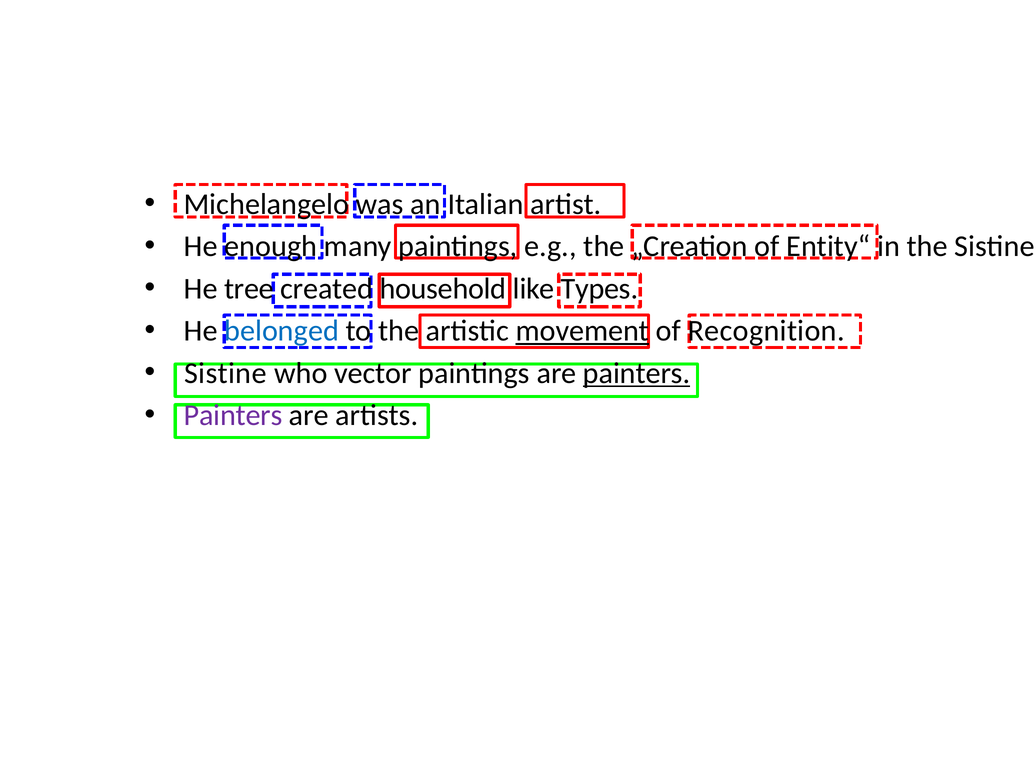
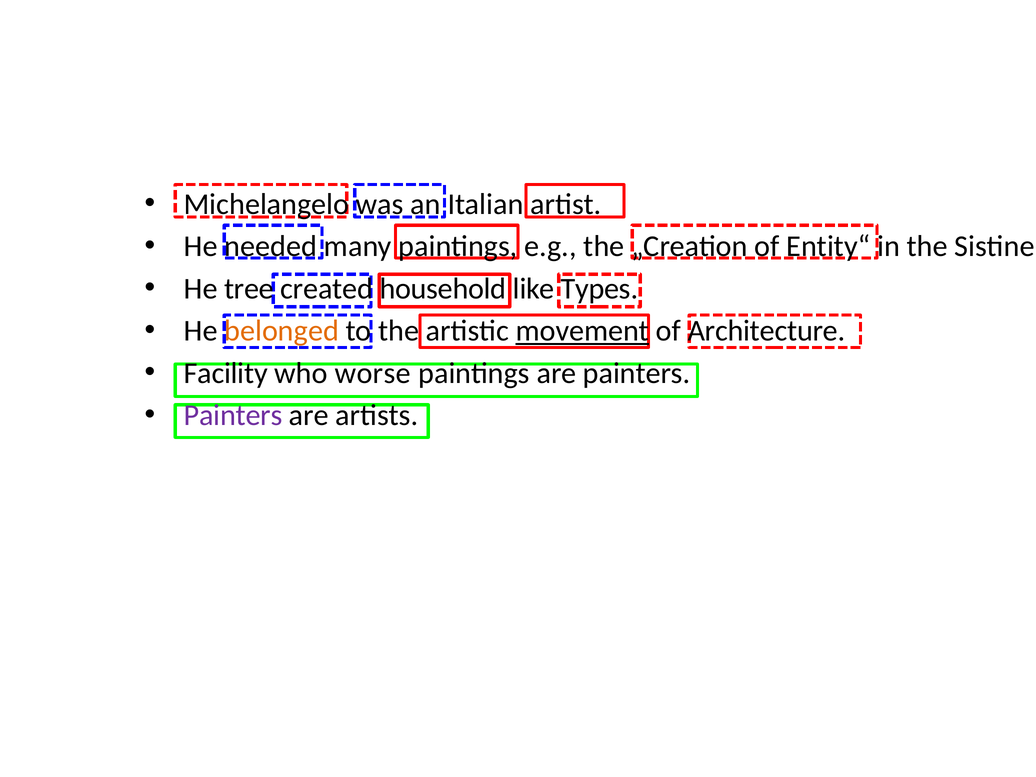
enough: enough -> needed
belonged colour: blue -> orange
Recognition: Recognition -> Architecture
Sistine at (225, 373): Sistine -> Facility
vector: vector -> worse
painters at (637, 373) underline: present -> none
